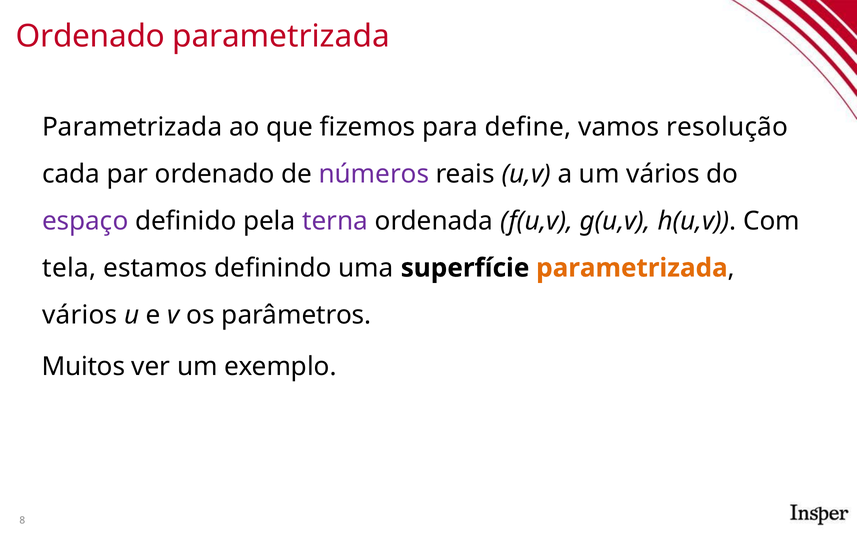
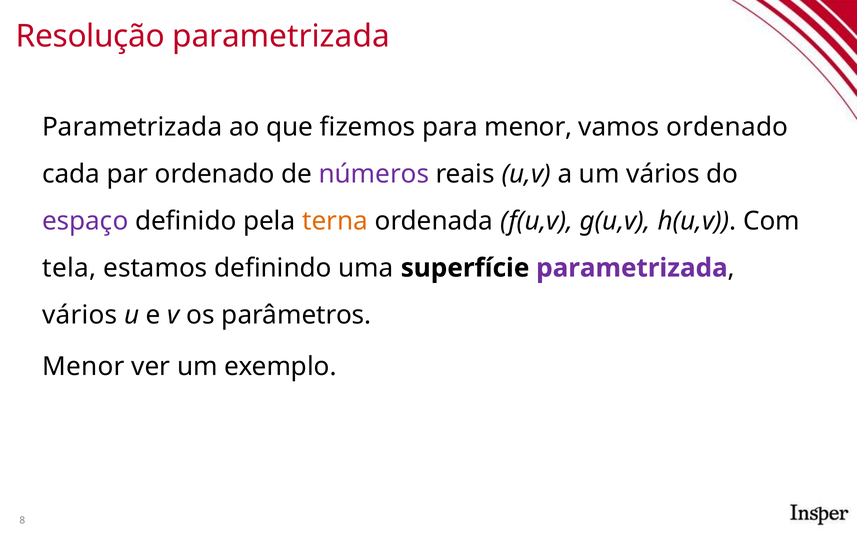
Ordenado at (90, 36): Ordenado -> Resolução
para define: define -> menor
vamos resolução: resolução -> ordenado
terna colour: purple -> orange
parametrizada at (632, 268) colour: orange -> purple
Muitos at (84, 367): Muitos -> Menor
